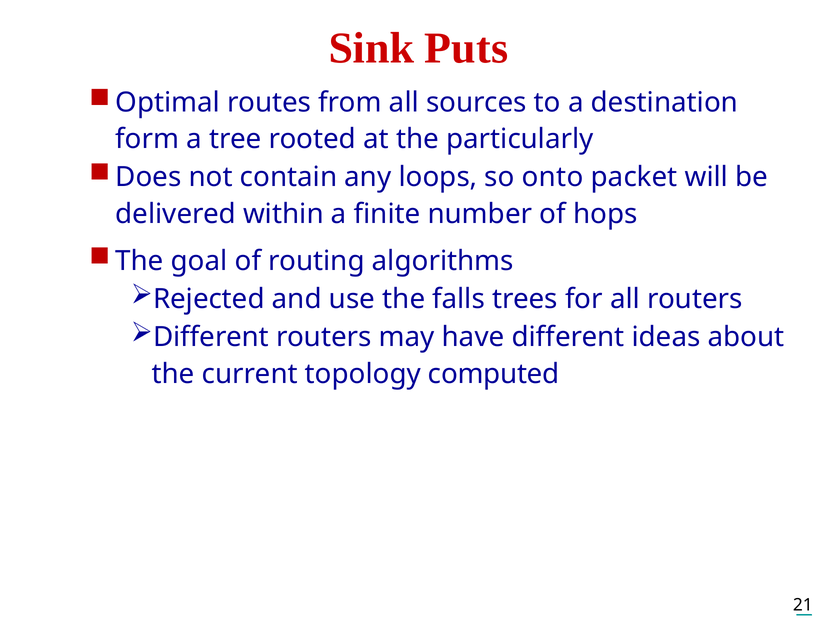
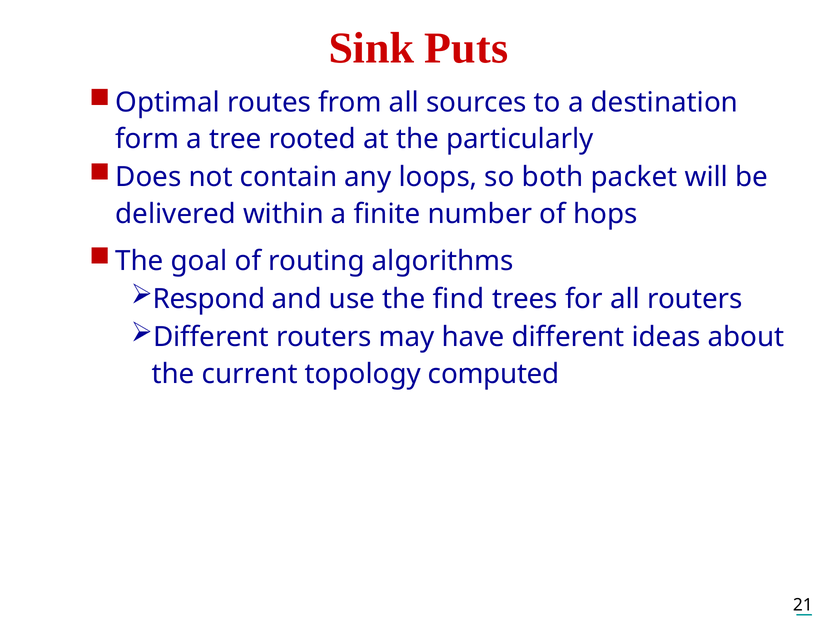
onto: onto -> both
Rejected: Rejected -> Respond
falls: falls -> find
